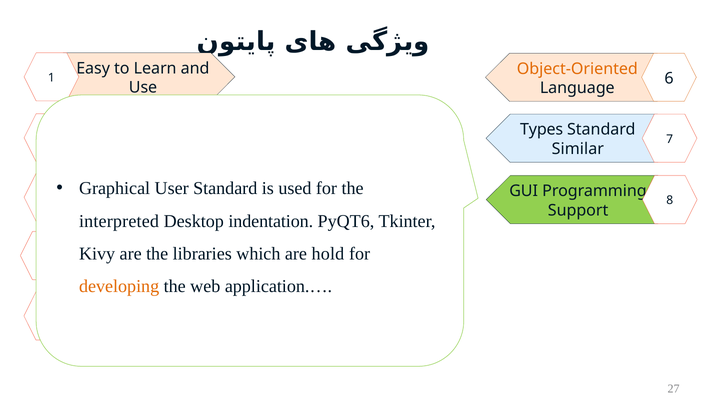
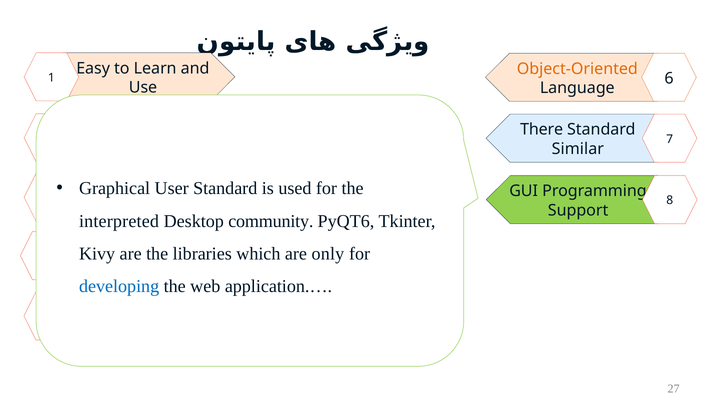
Types: Types -> There
indentation: indentation -> community
hold: hold -> only
developing colour: orange -> blue
